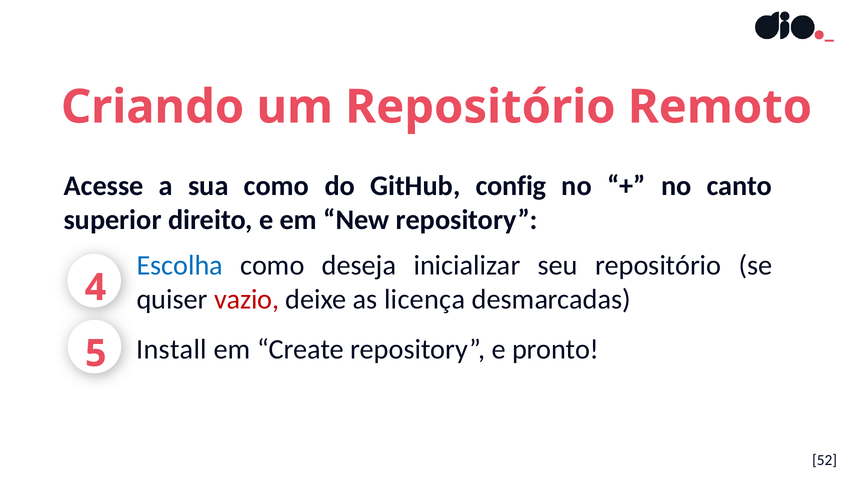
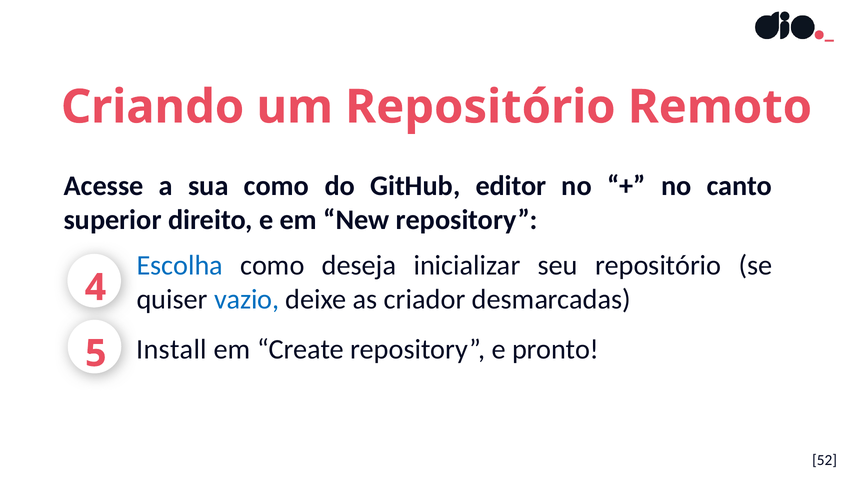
config: config -> editor
vazio colour: red -> blue
licença: licença -> criador
